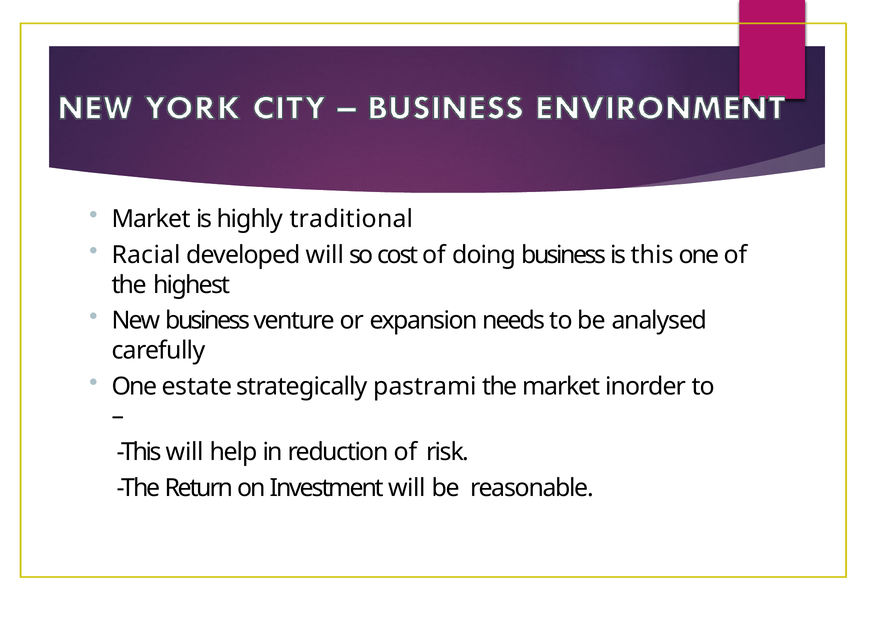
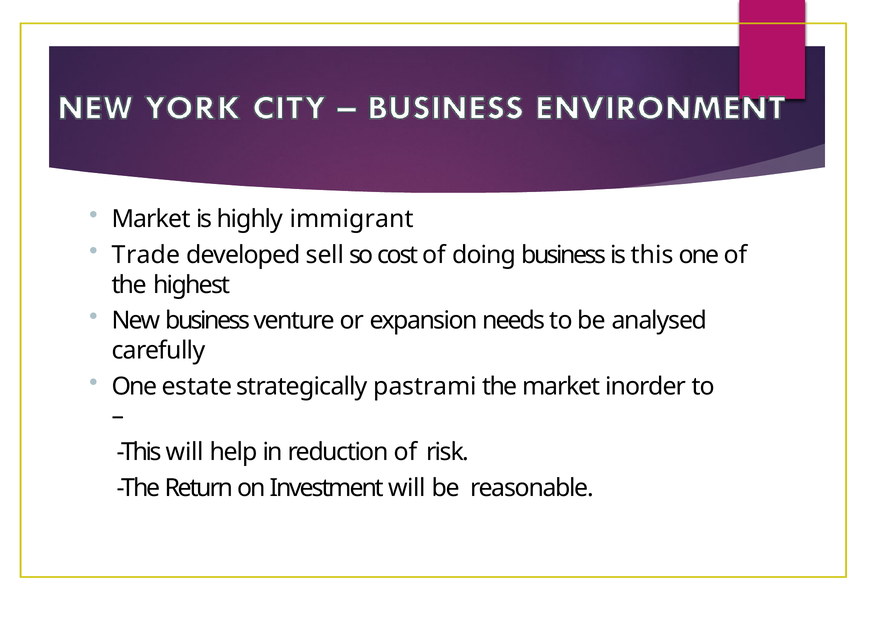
traditional: traditional -> immigrant
Racial: Racial -> Trade
developed will: will -> sell
